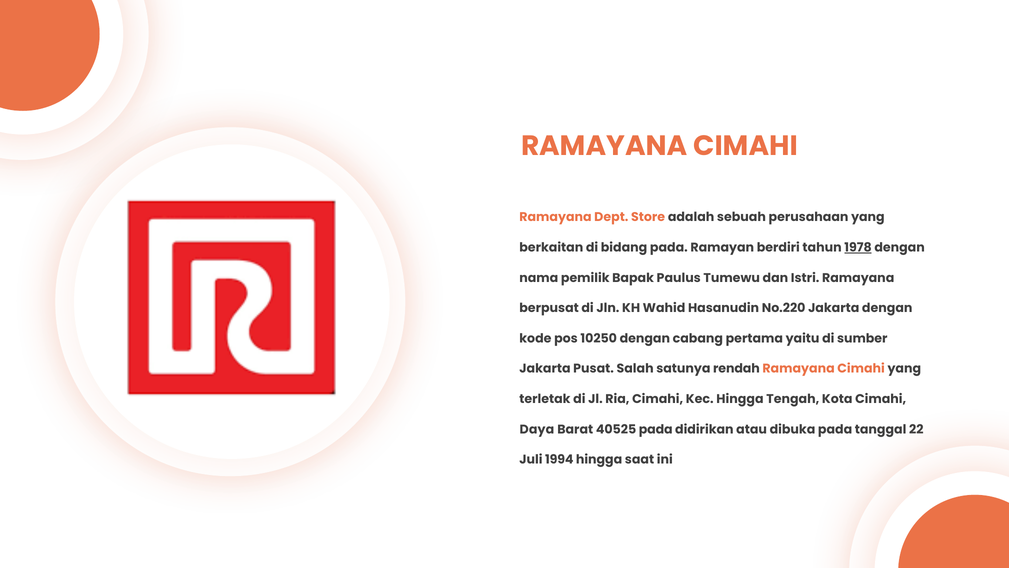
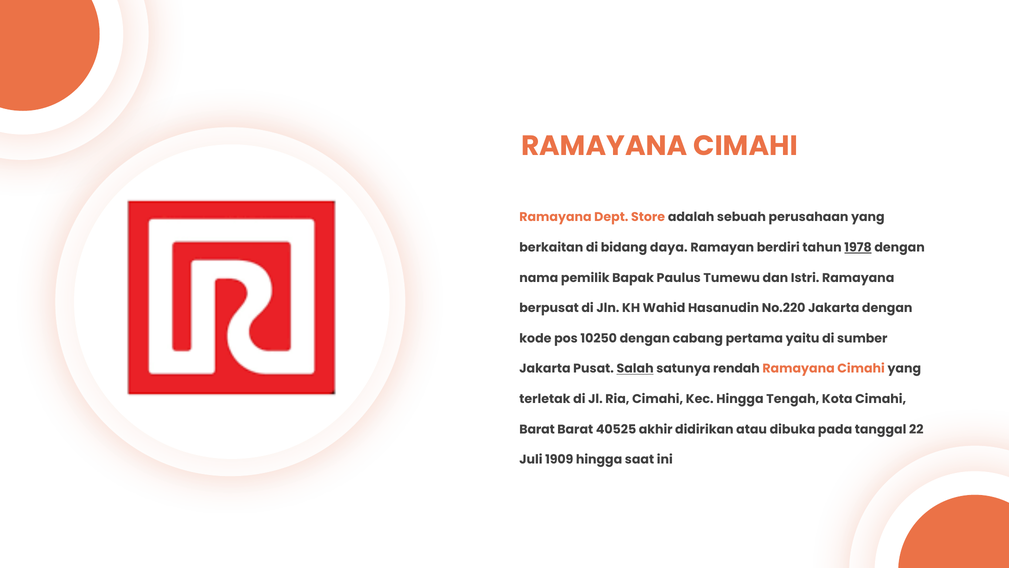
bidang pada: pada -> daya
Salah underline: none -> present
Daya at (537, 429): Daya -> Barat
40525 pada: pada -> akhir
1994: 1994 -> 1909
